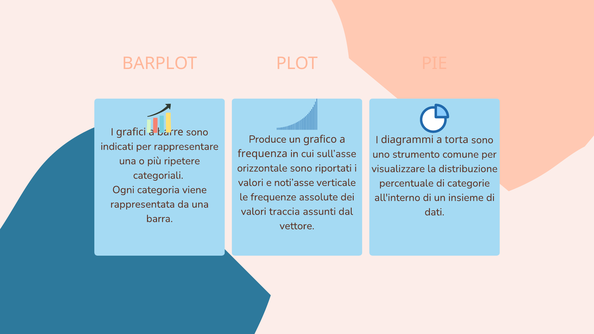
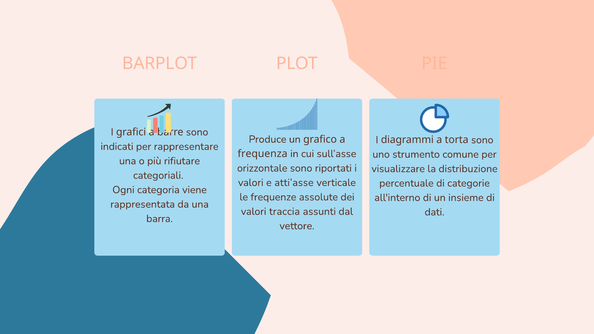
ripetere: ripetere -> rifiutare
noti’asse: noti’asse -> atti’asse
